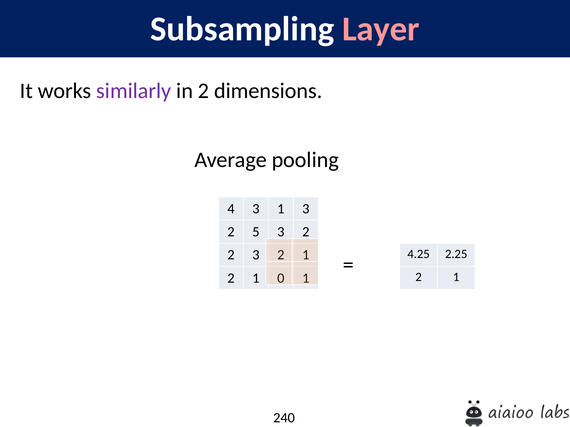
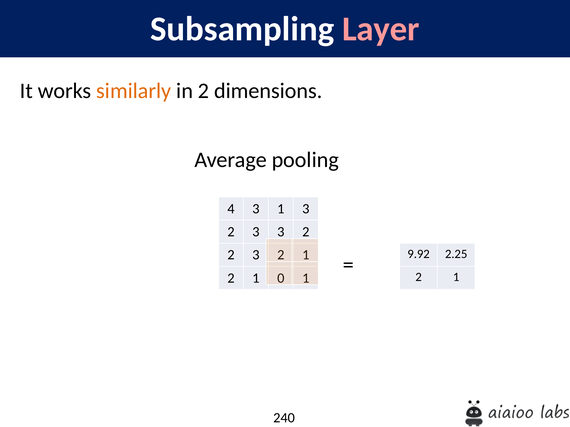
similarly colour: purple -> orange
5 at (256, 232): 5 -> 3
4.25: 4.25 -> 9.92
